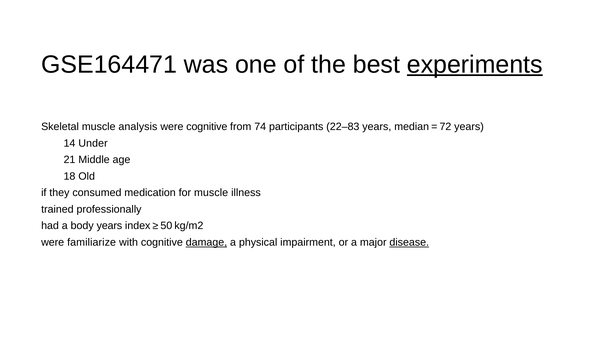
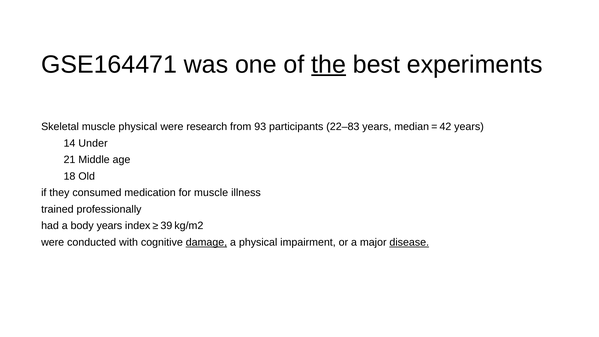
the underline: none -> present
experiments underline: present -> none
muscle analysis: analysis -> physical
were cognitive: cognitive -> research
74: 74 -> 93
72: 72 -> 42
50: 50 -> 39
familiarize: familiarize -> conducted
